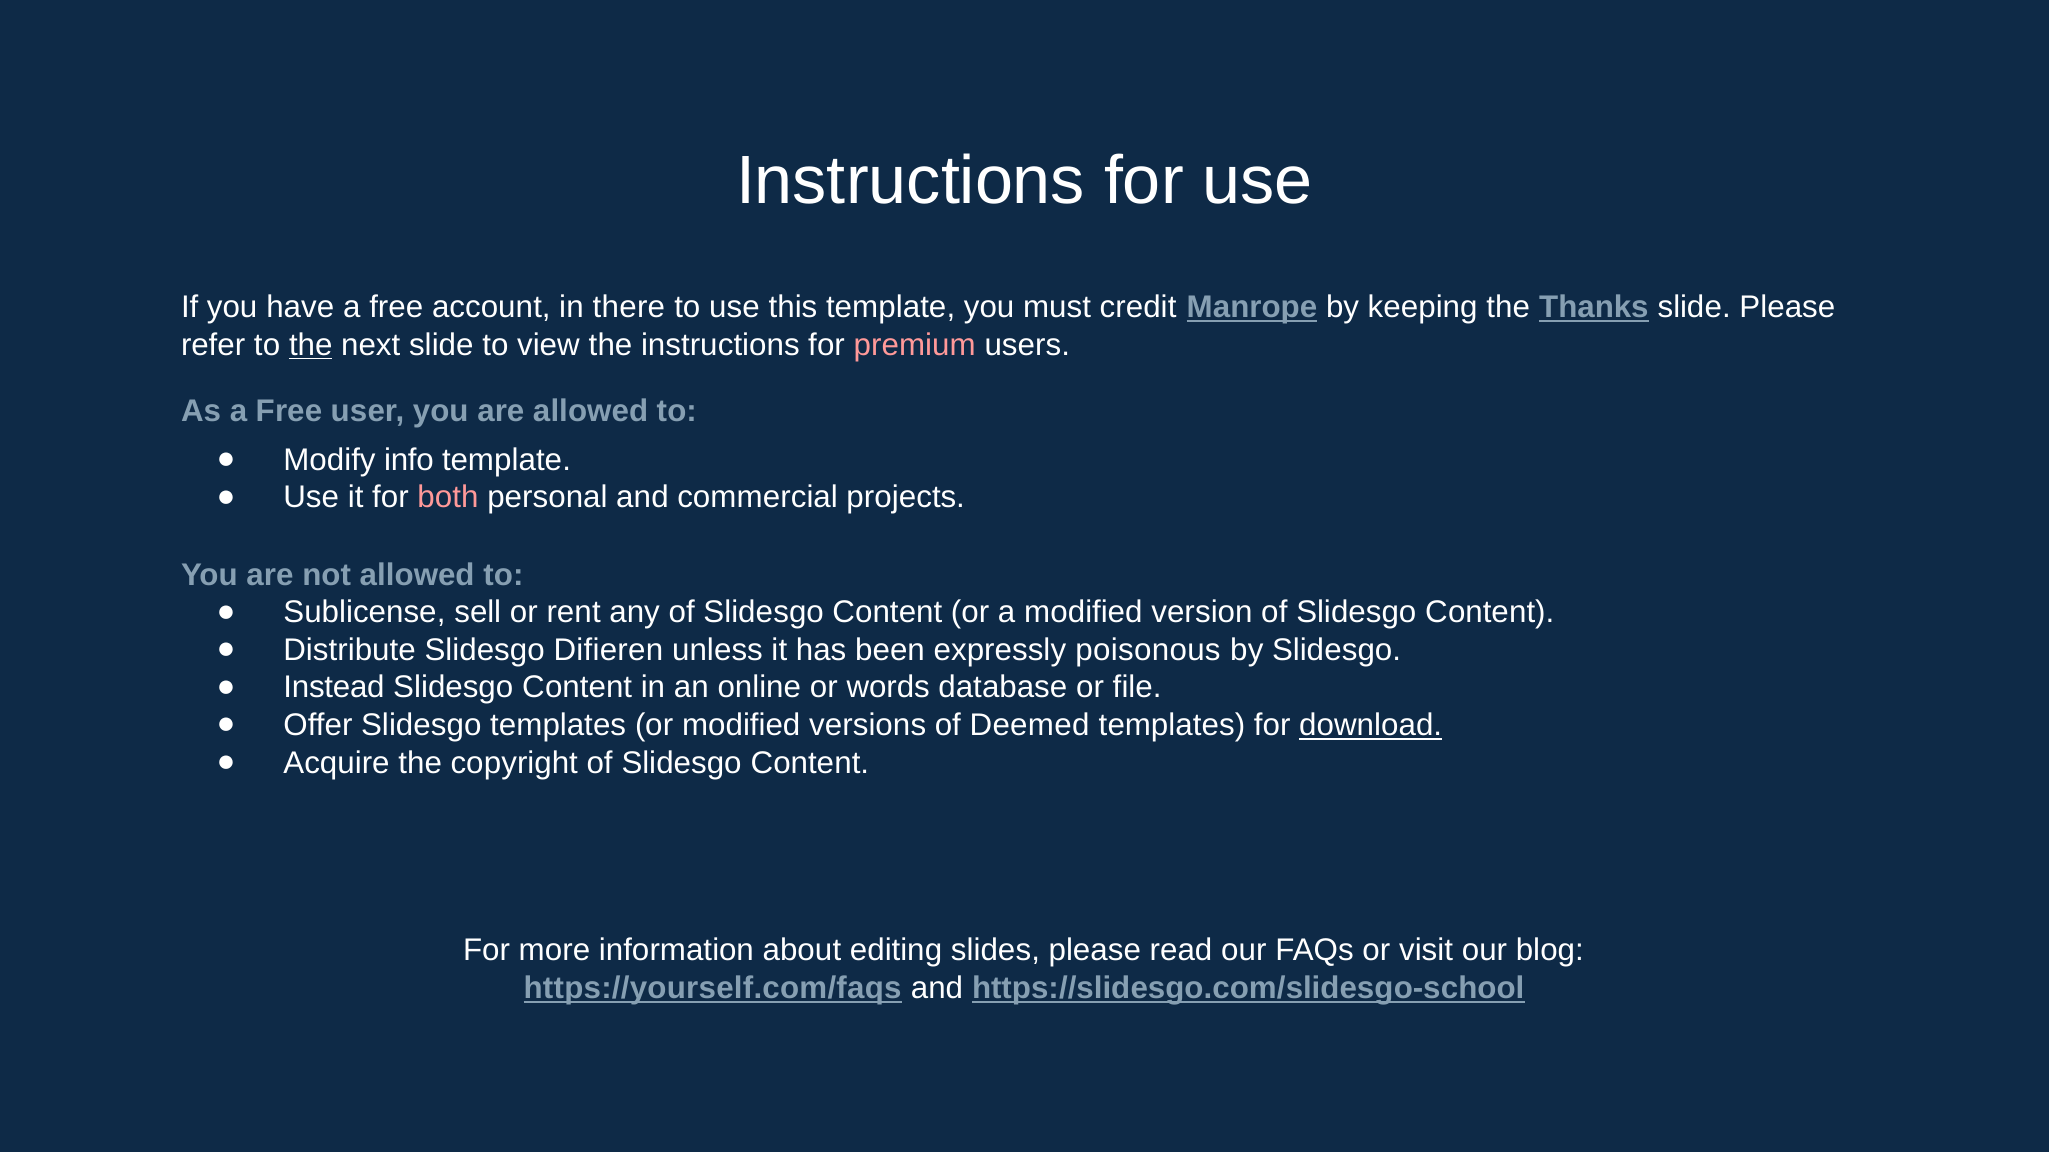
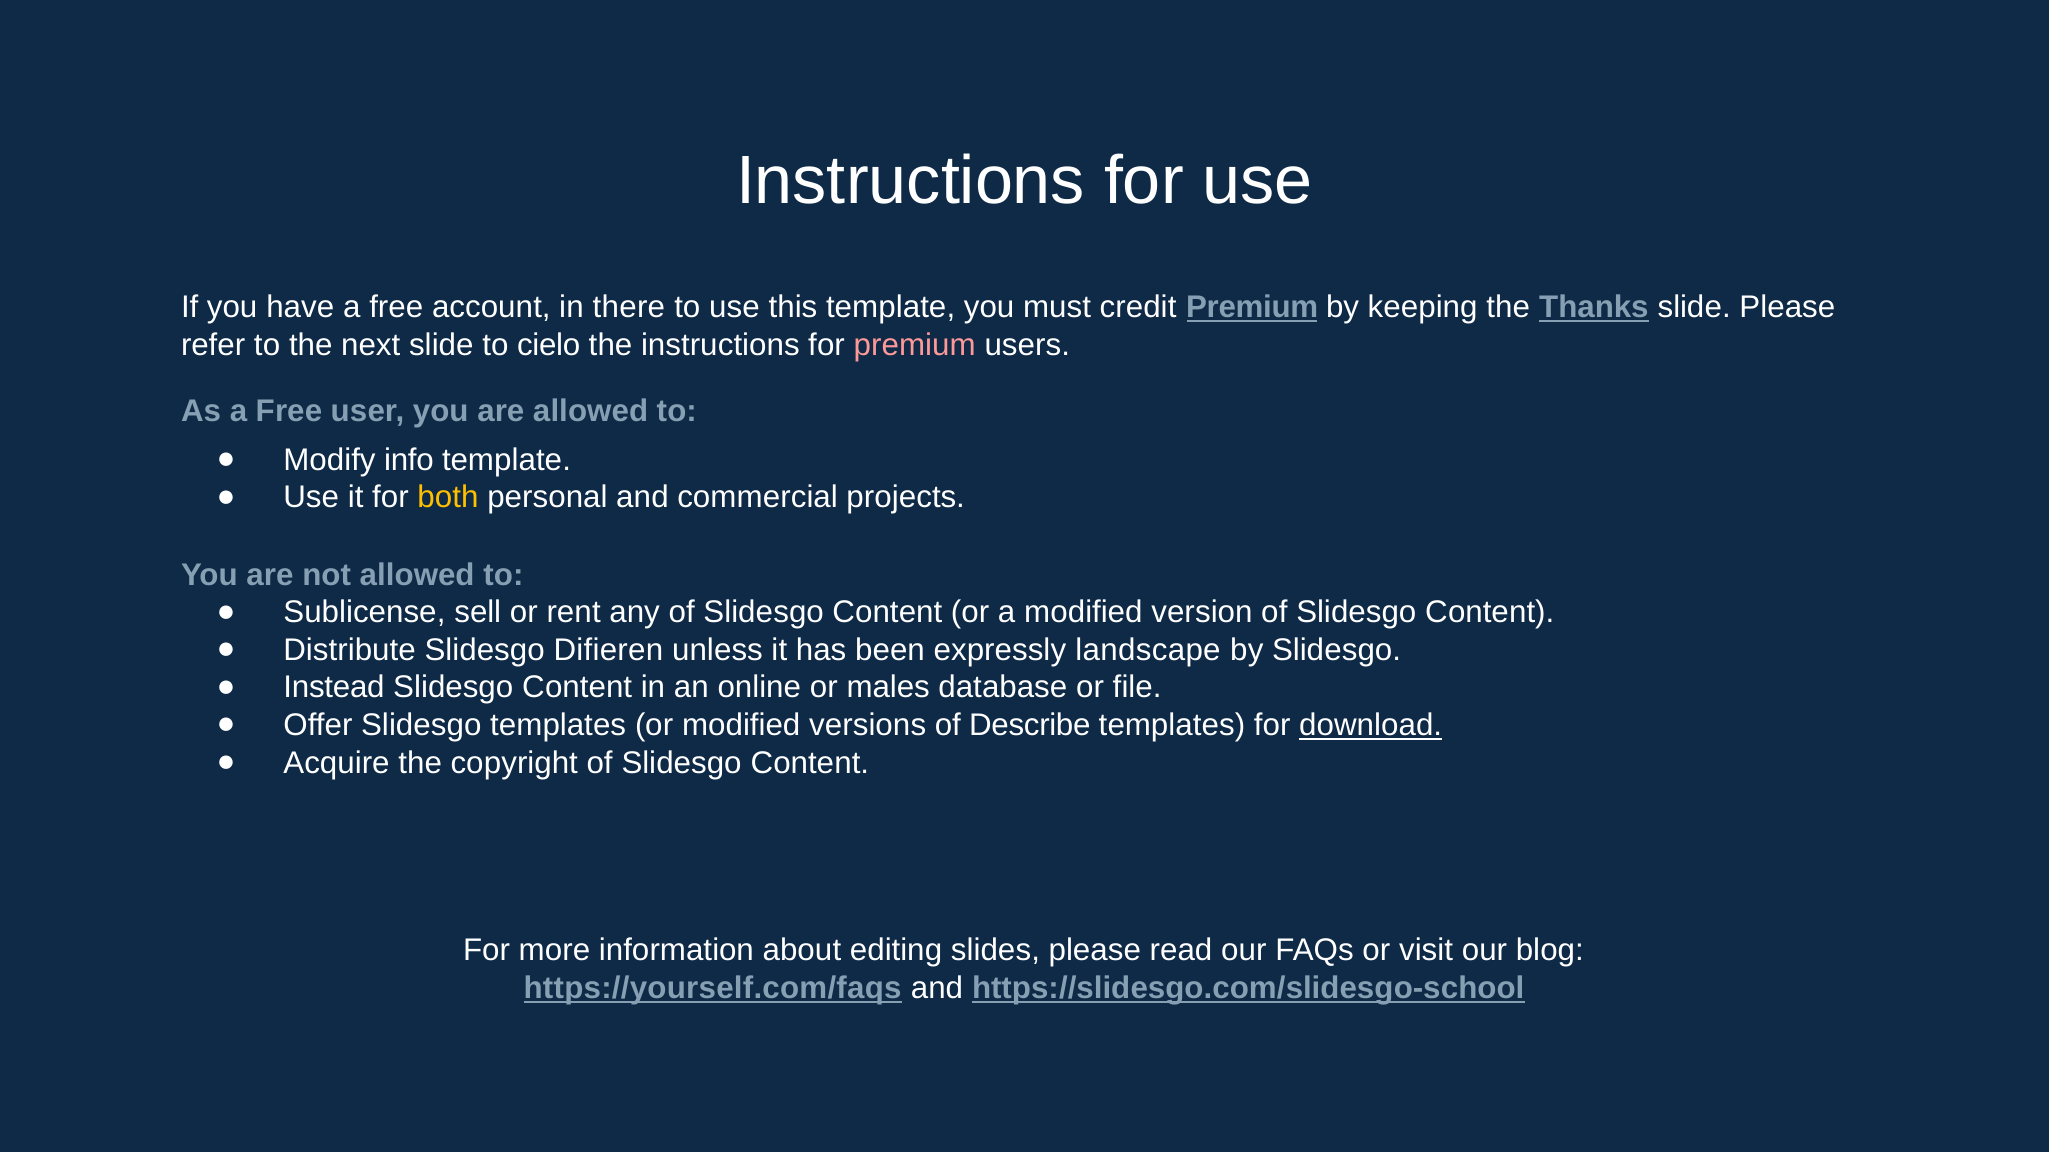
credit Manrope: Manrope -> Premium
the at (311, 345) underline: present -> none
view: view -> cielo
both colour: pink -> yellow
poisonous: poisonous -> landscape
words: words -> males
Deemed: Deemed -> Describe
